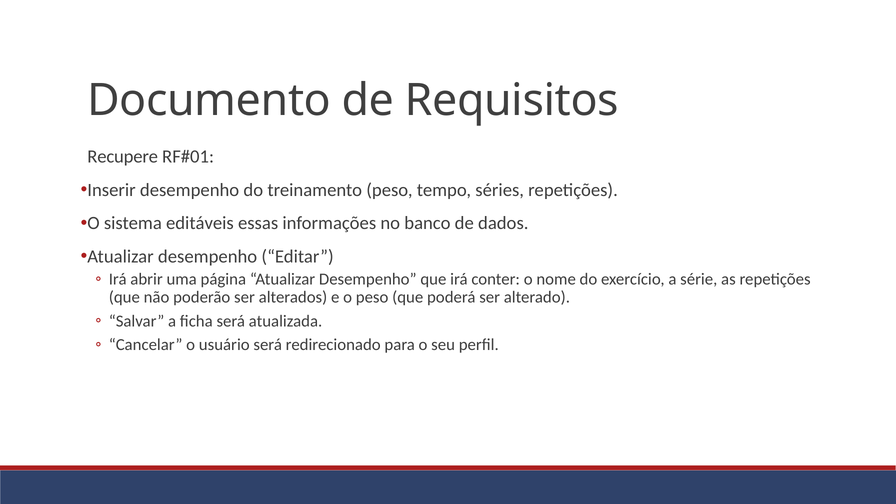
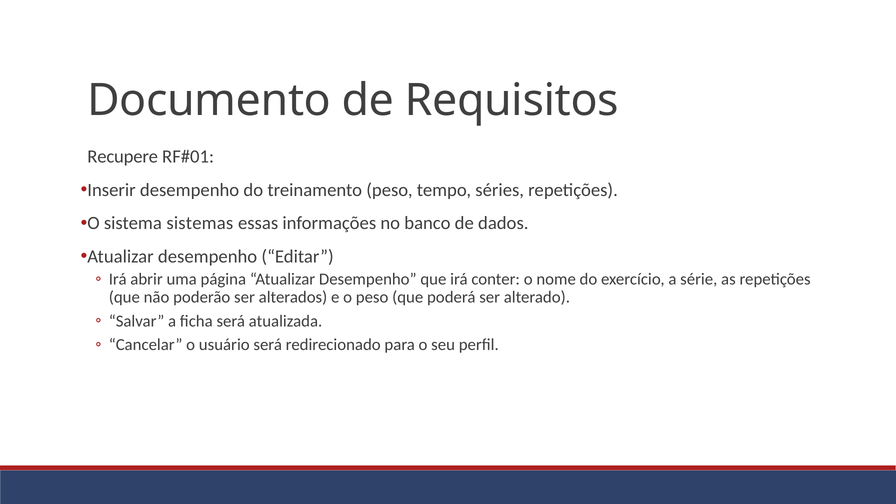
editáveis: editáveis -> sistemas
